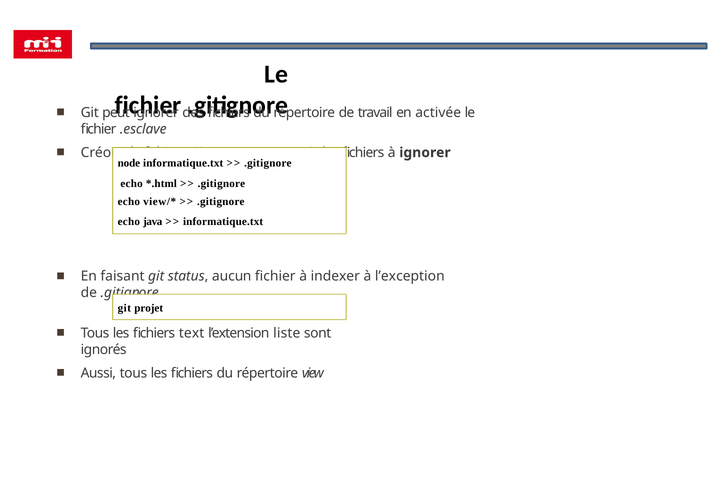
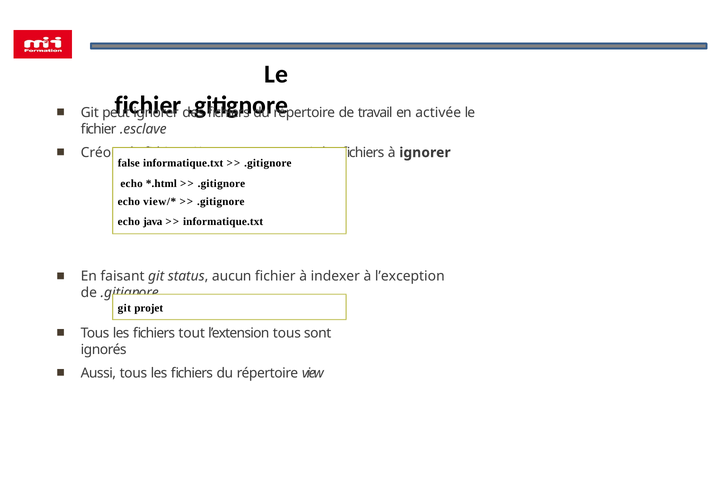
node: node -> false
text: text -> tout
l’extension liste: liste -> tous
